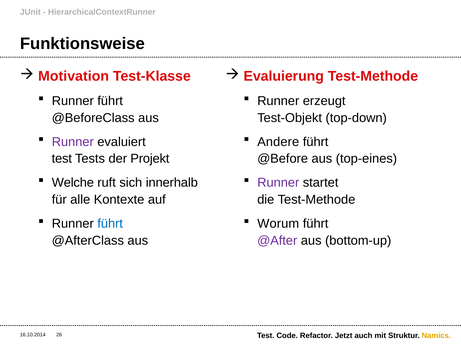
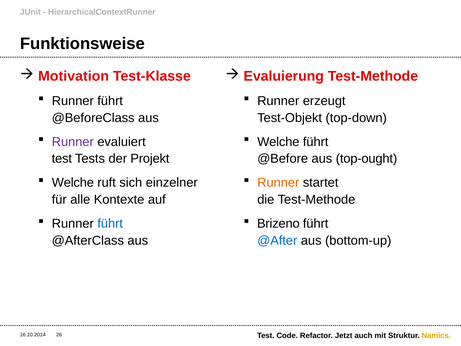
Andere at (278, 142): Andere -> Welche
top-eines: top-eines -> top-ought
innerhalb: innerhalb -> einzelner
Runner at (278, 183) colour: purple -> orange
Worum: Worum -> Brizeno
@After colour: purple -> blue
